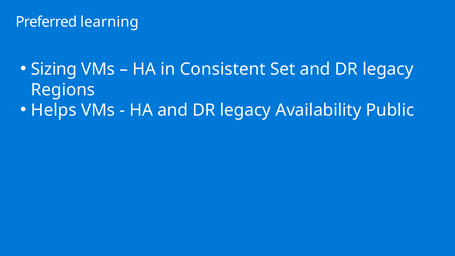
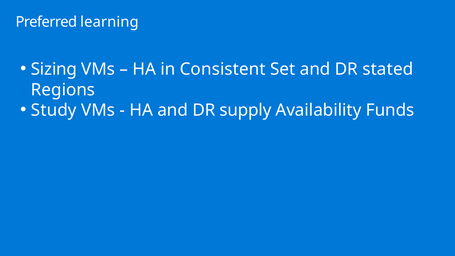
Set and DR legacy: legacy -> stated
Helps: Helps -> Study
HA and DR legacy: legacy -> supply
Public: Public -> Funds
